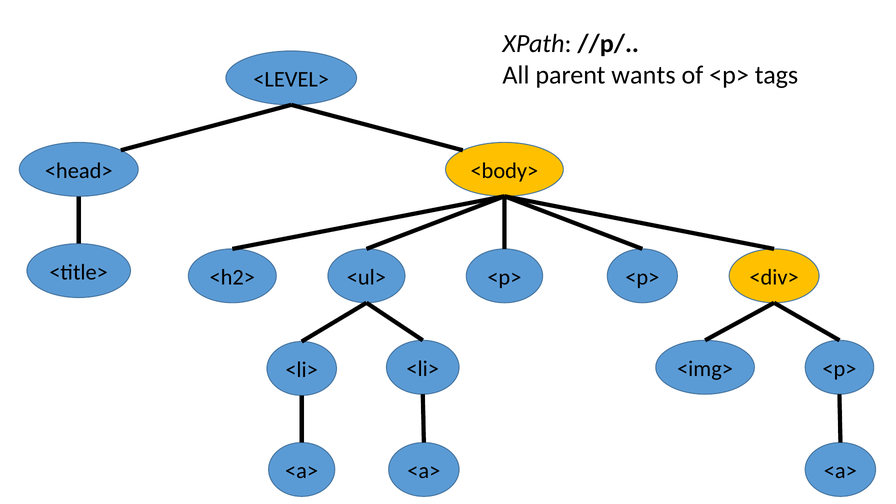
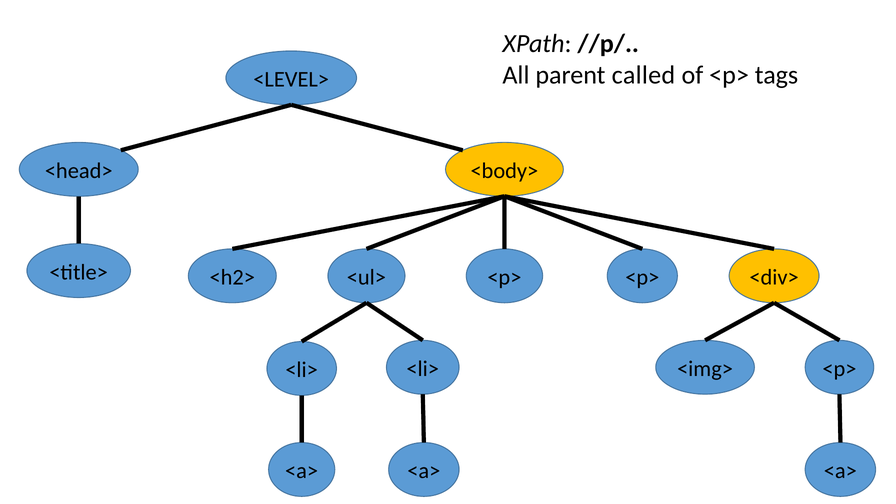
wants: wants -> called
